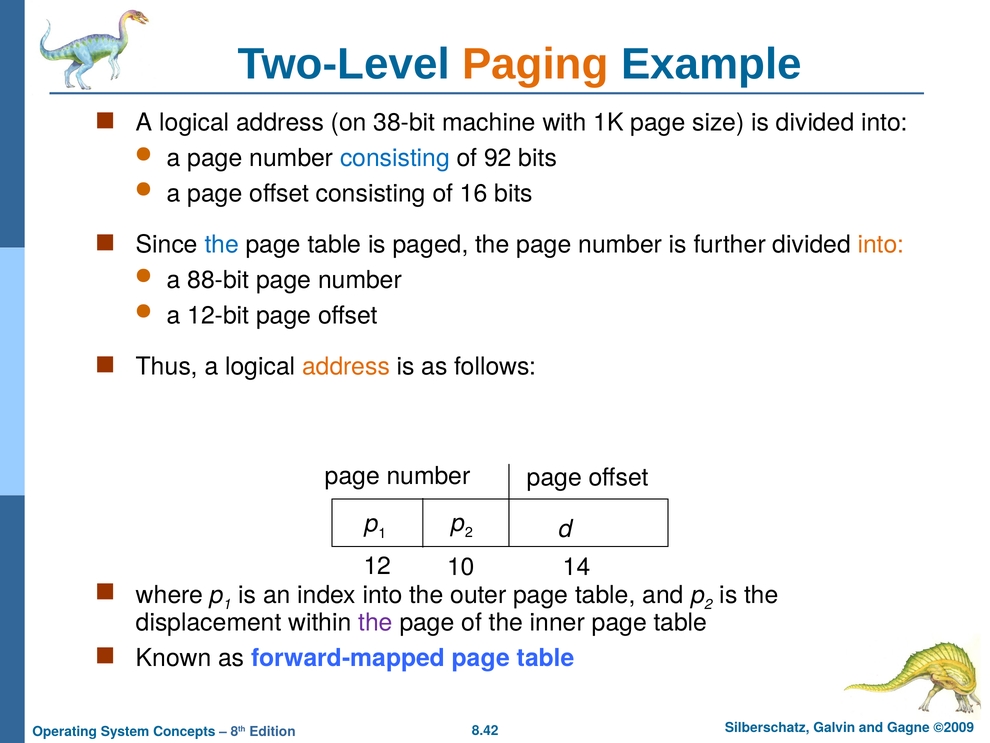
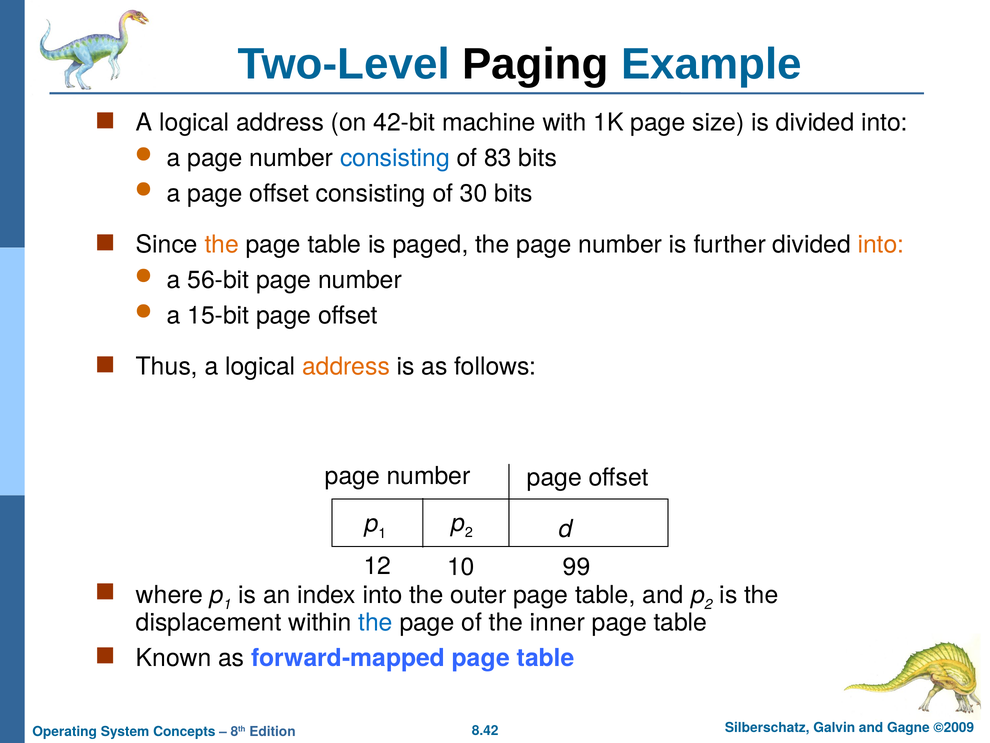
Paging colour: orange -> black
38-bit: 38-bit -> 42-bit
92: 92 -> 83
16: 16 -> 30
the at (222, 245) colour: blue -> orange
88-bit: 88-bit -> 56-bit
12-bit: 12-bit -> 15-bit
14: 14 -> 99
the at (376, 622) colour: purple -> blue
